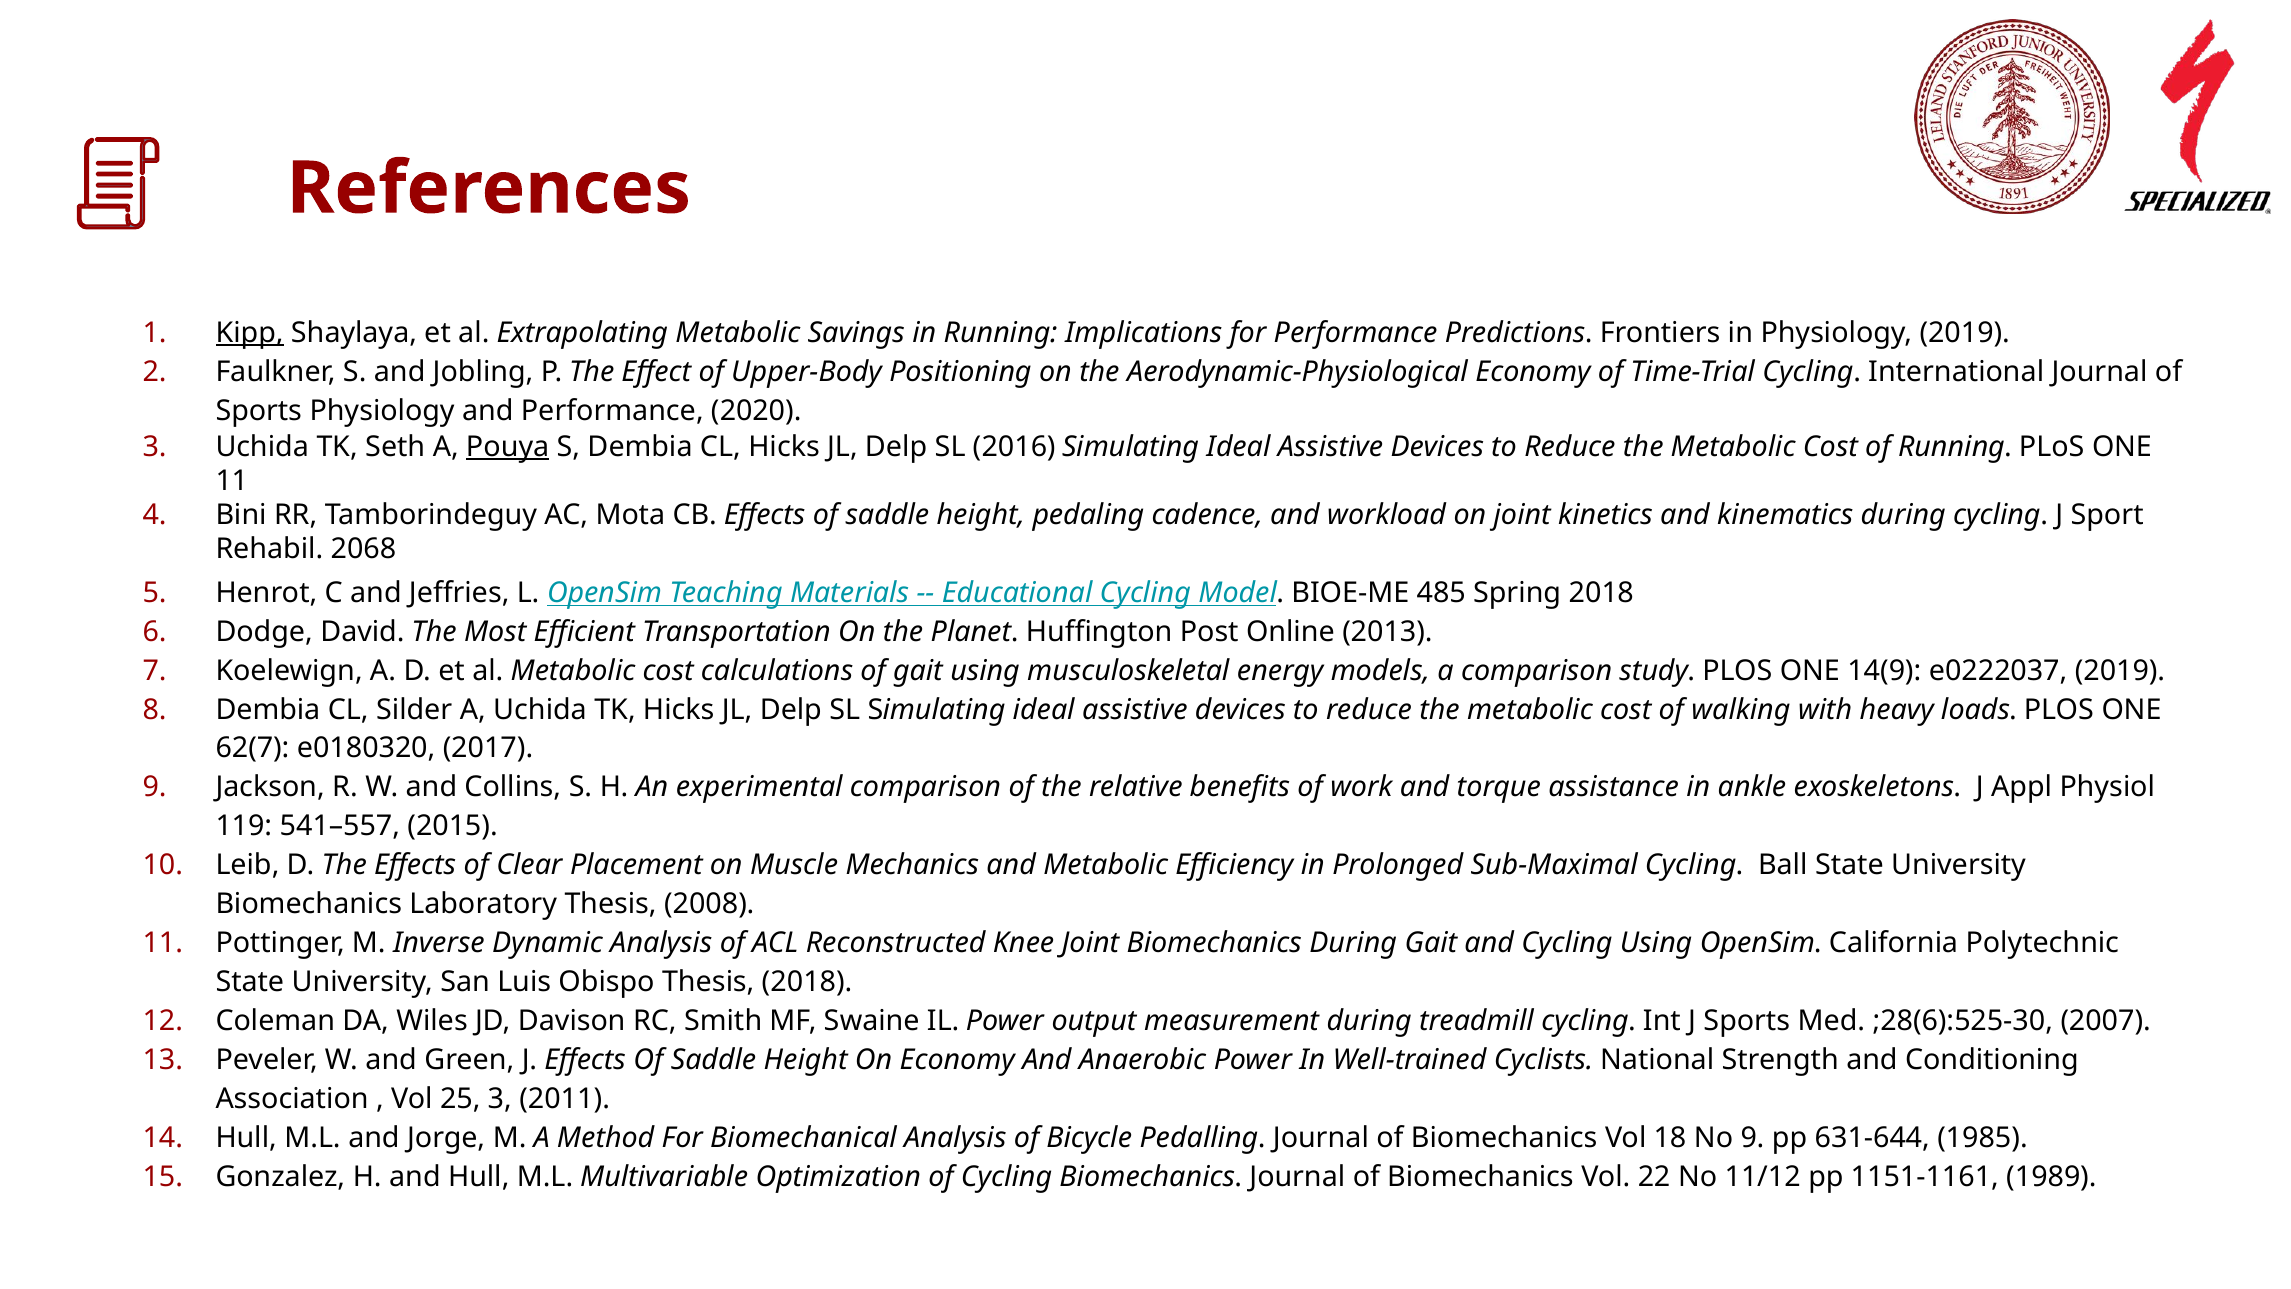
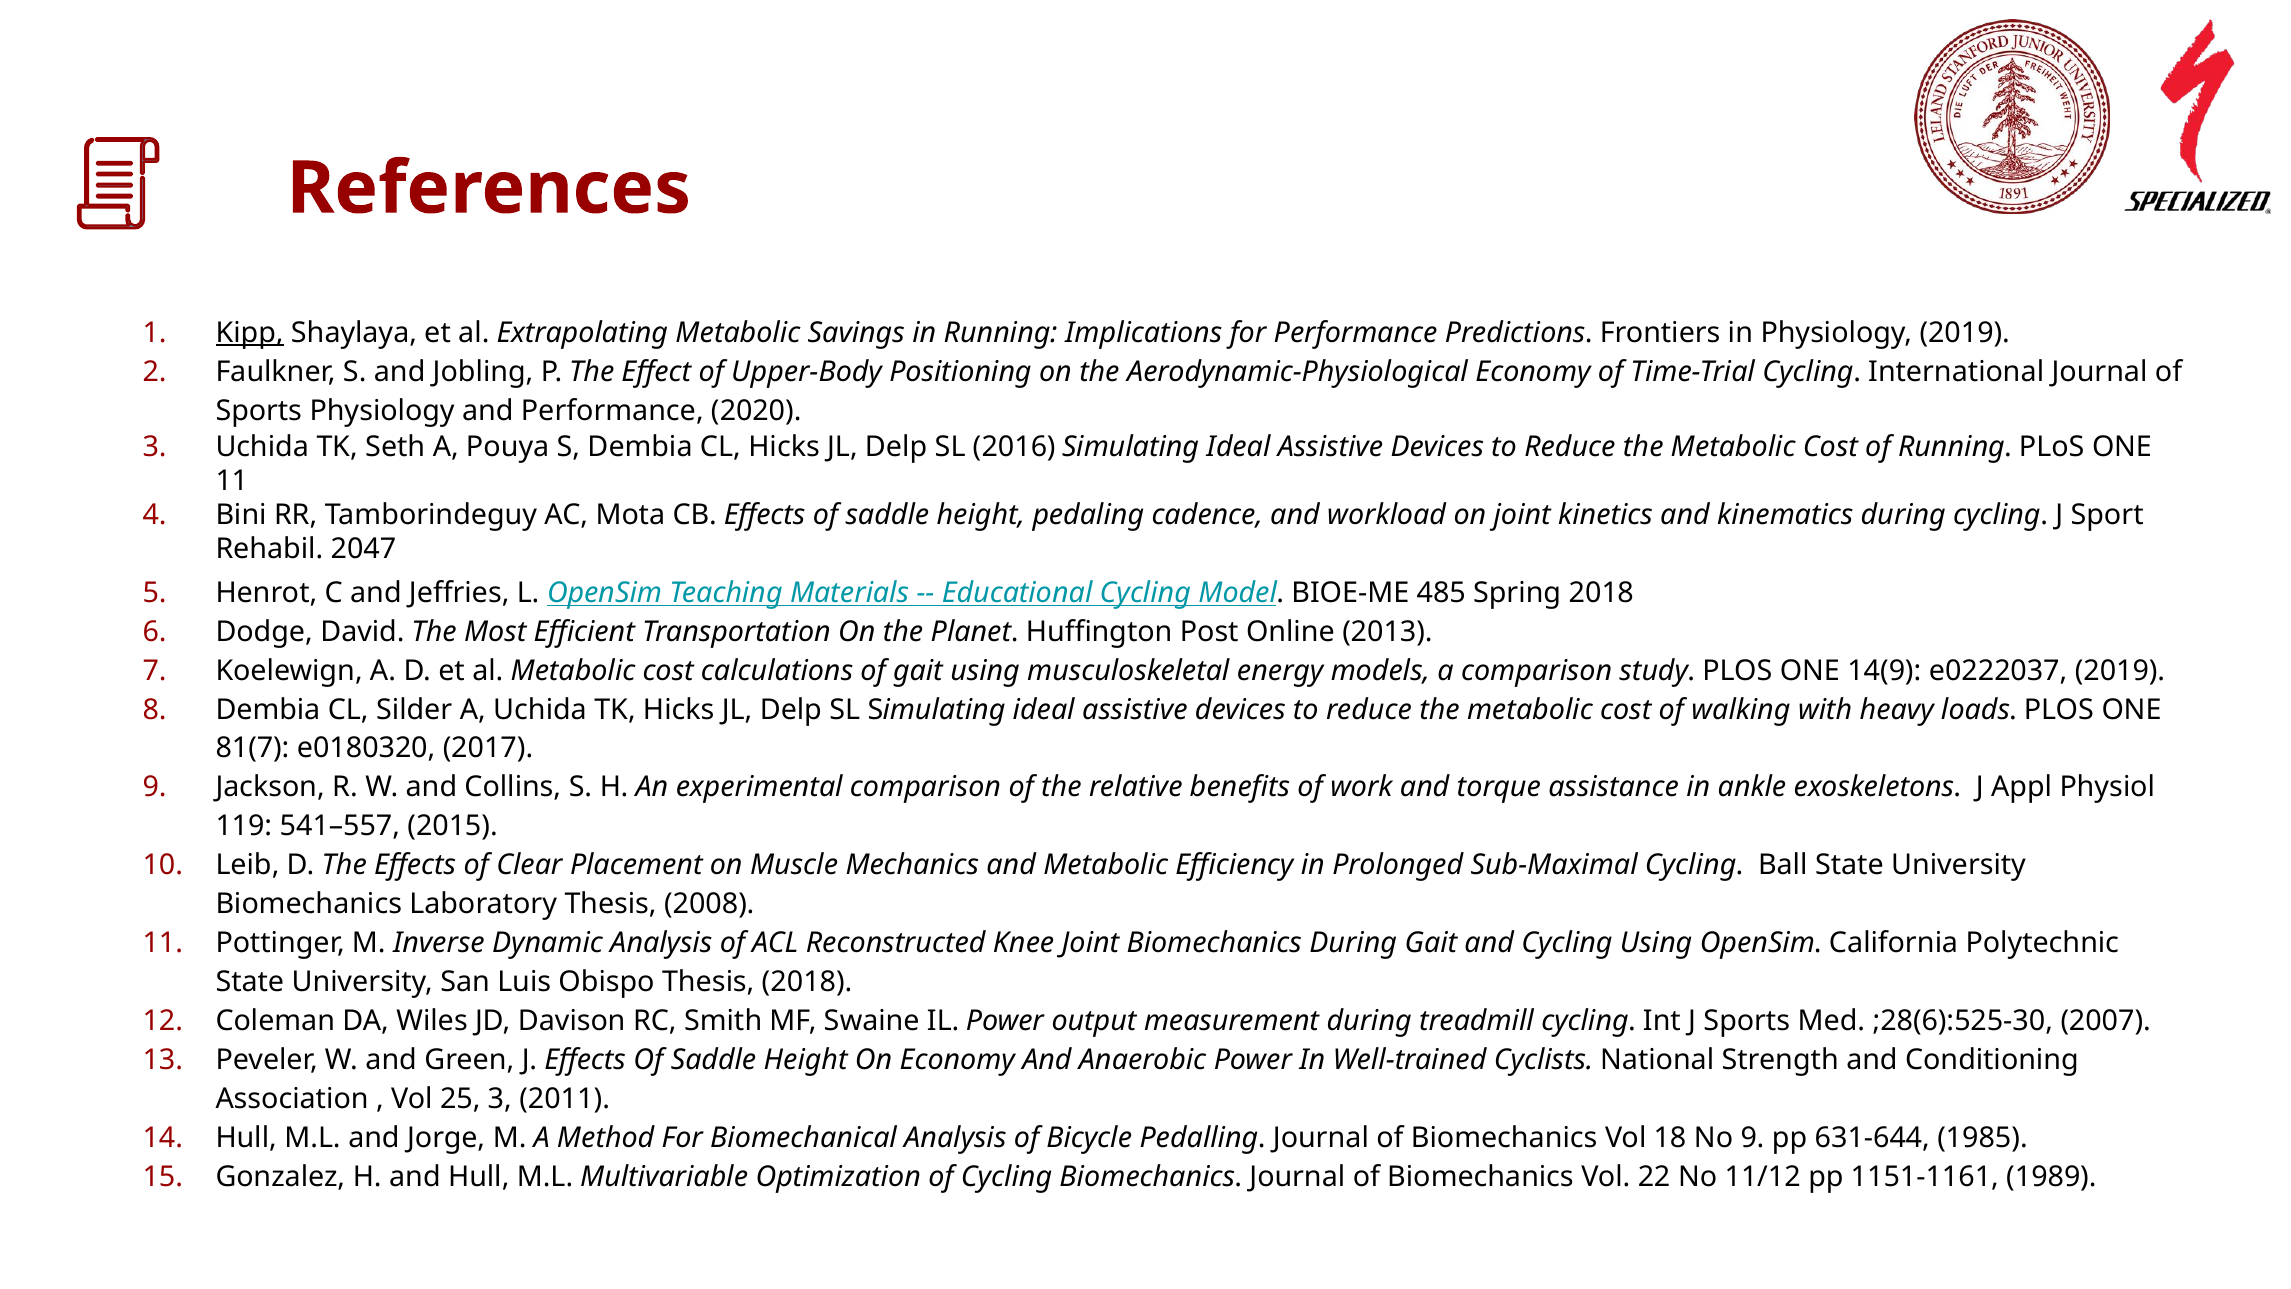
Pouya underline: present -> none
2068: 2068 -> 2047
62(7: 62(7 -> 81(7
